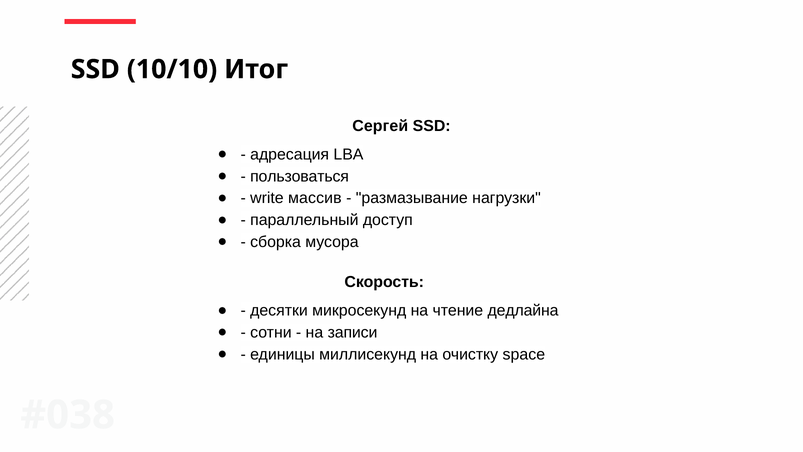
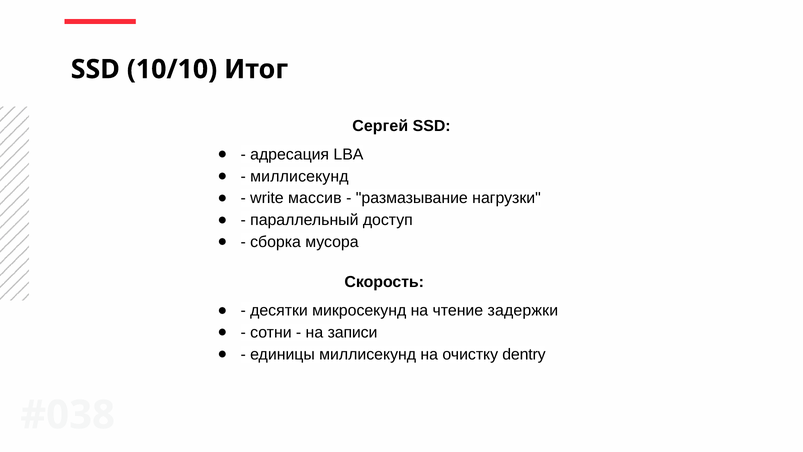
пользоваться at (300, 176): пользоваться -> миллисекунд
дедлайна: дедлайна -> задержки
space: space -> dentry
